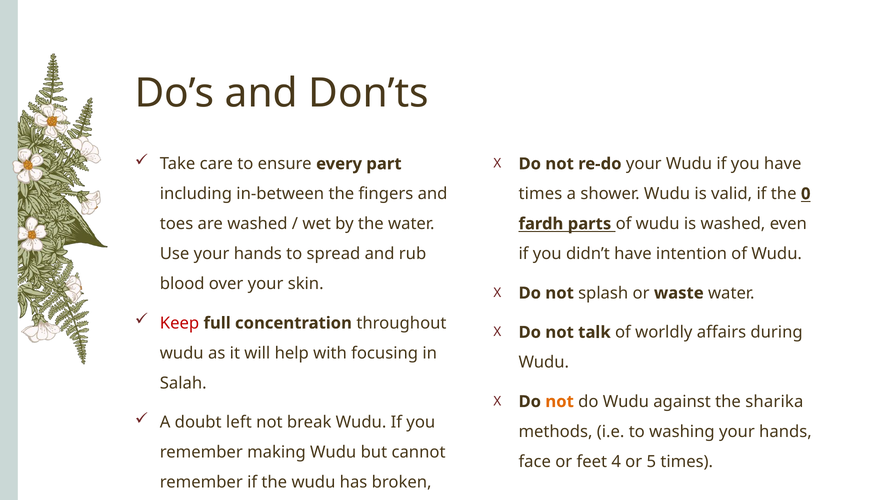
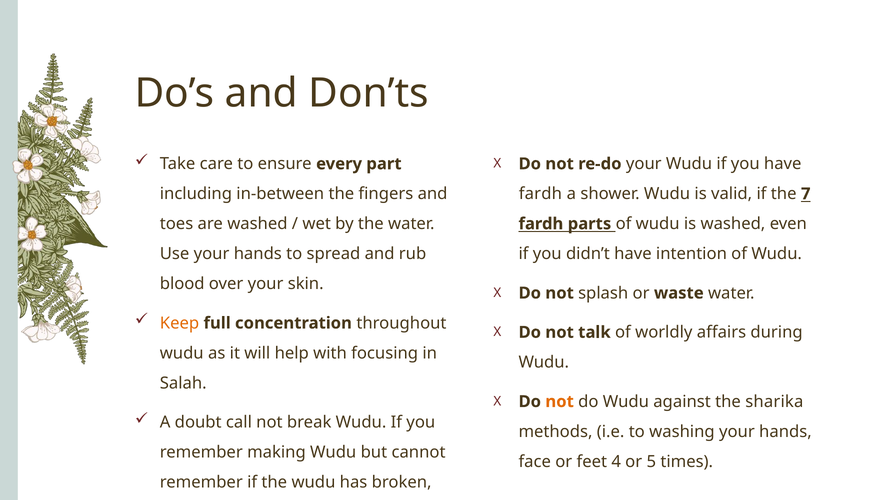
times at (540, 194): times -> fardh
0: 0 -> 7
Keep colour: red -> orange
left: left -> call
